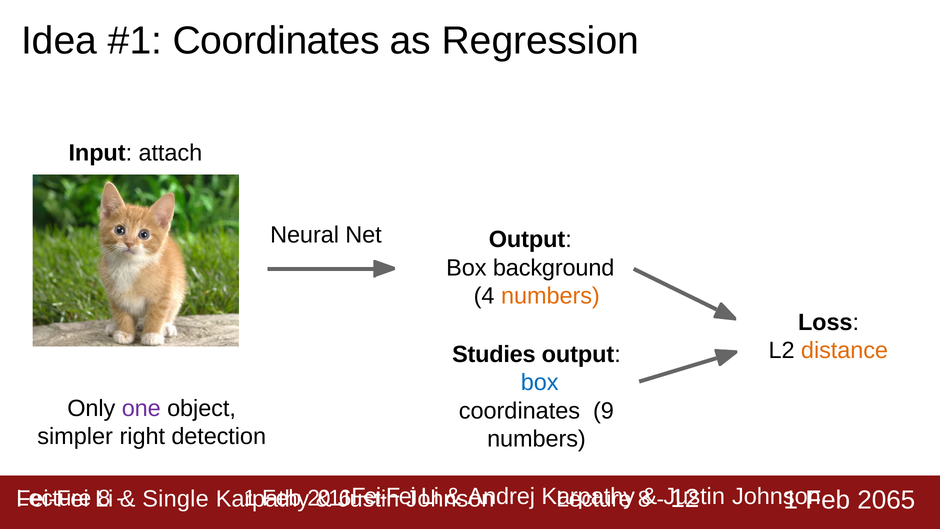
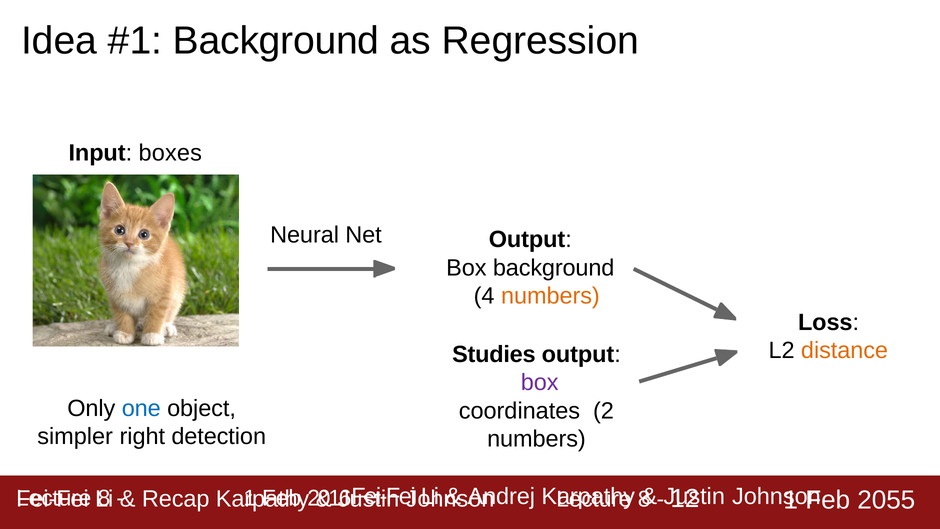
Coordinates at (276, 41): Coordinates -> Background
attach: attach -> boxes
box at (540, 382) colour: blue -> purple
one colour: purple -> blue
9: 9 -> 2
Single: Single -> Recap
2065: 2065 -> 2055
